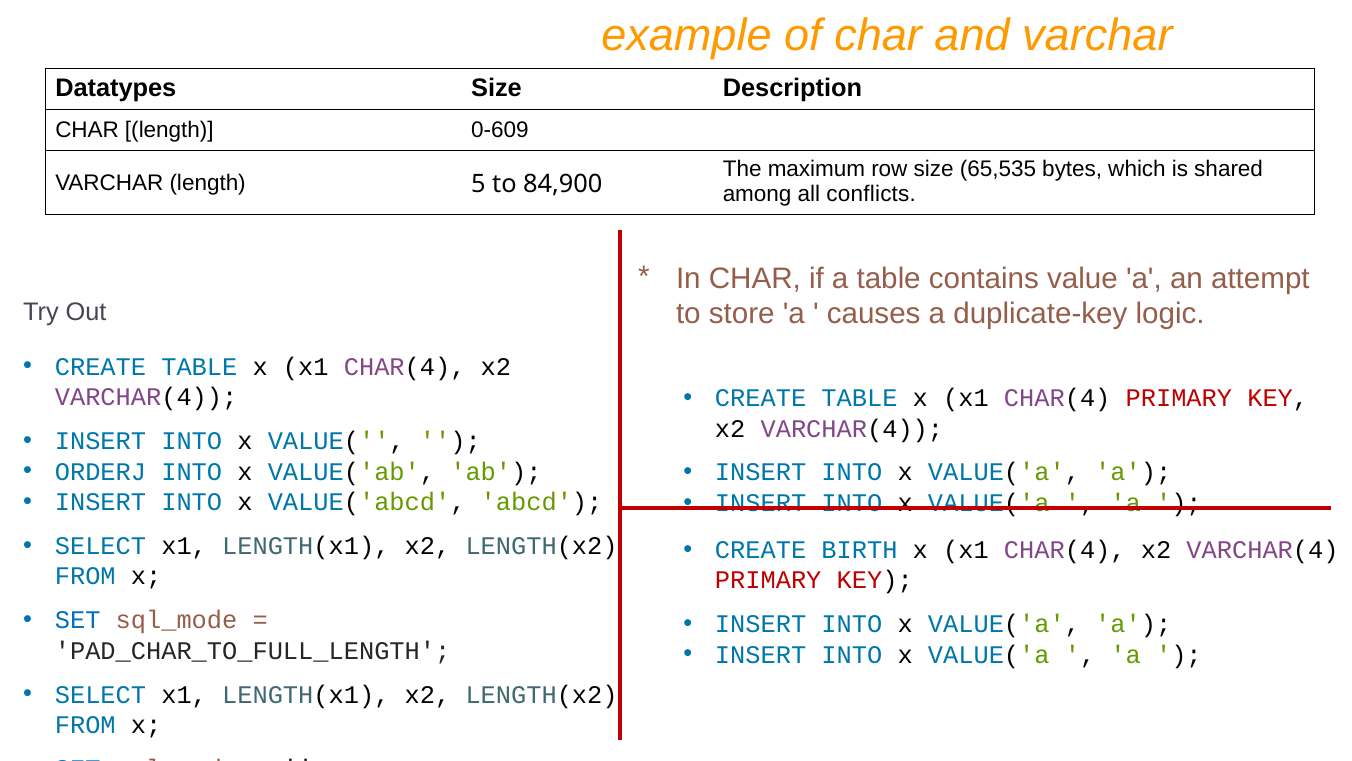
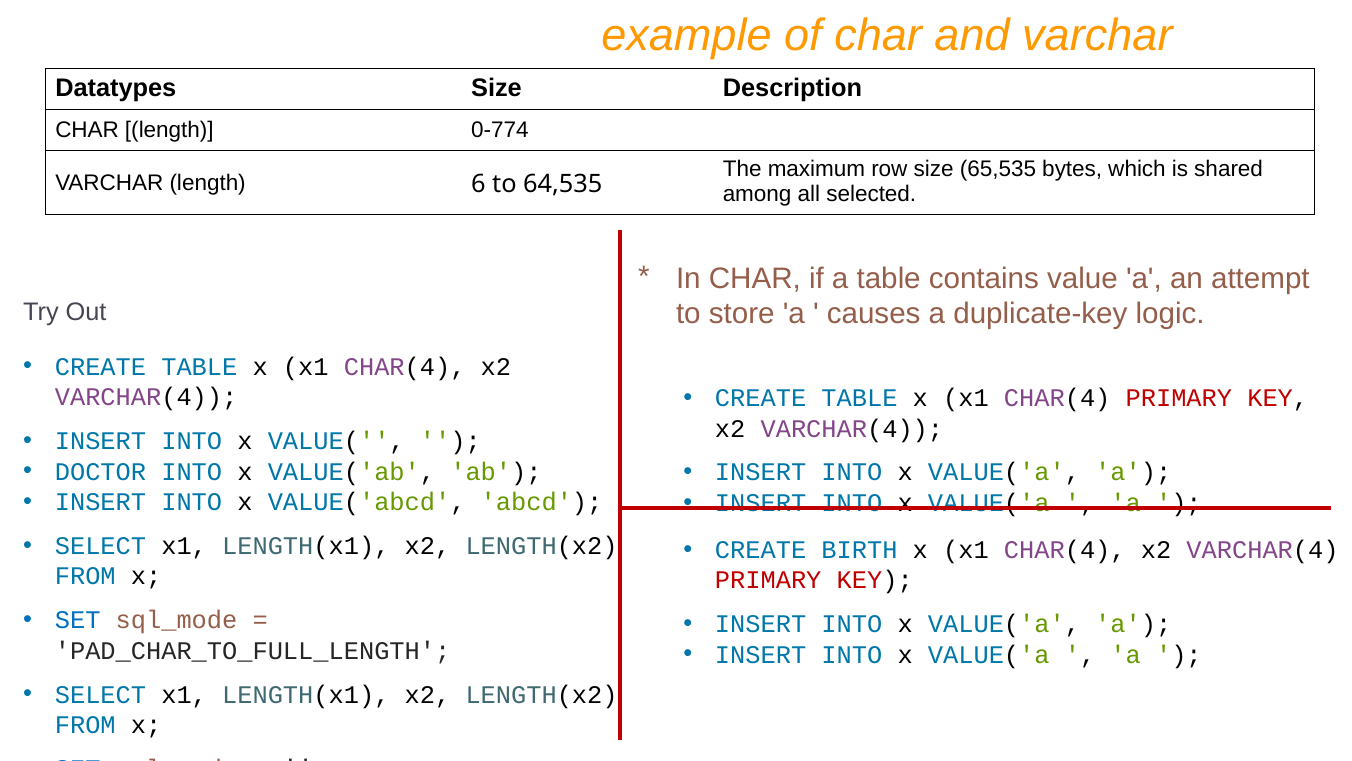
0-609: 0-609 -> 0-774
5: 5 -> 6
84,900: 84,900 -> 64,535
conflicts: conflicts -> selected
ORDERJ: ORDERJ -> DOCTOR
